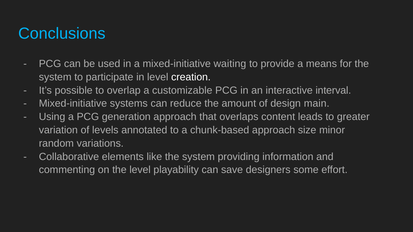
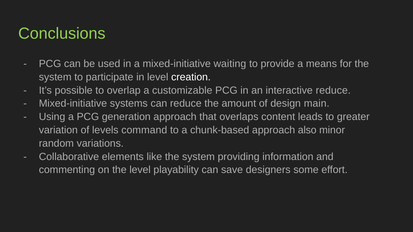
Conclusions colour: light blue -> light green
interactive interval: interval -> reduce
annotated: annotated -> command
size: size -> also
